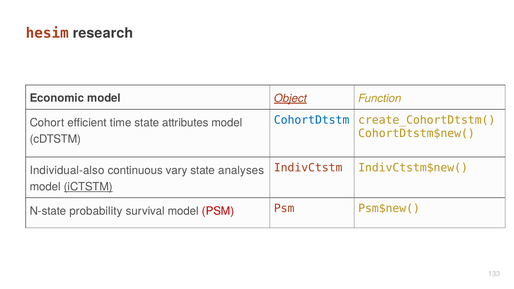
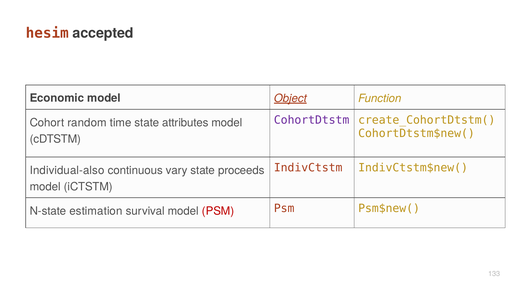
research: research -> accepted
CohortDtstm colour: blue -> purple
efficient: efficient -> random
analyses: analyses -> proceeds
iCTSTM underline: present -> none
probability: probability -> estimation
